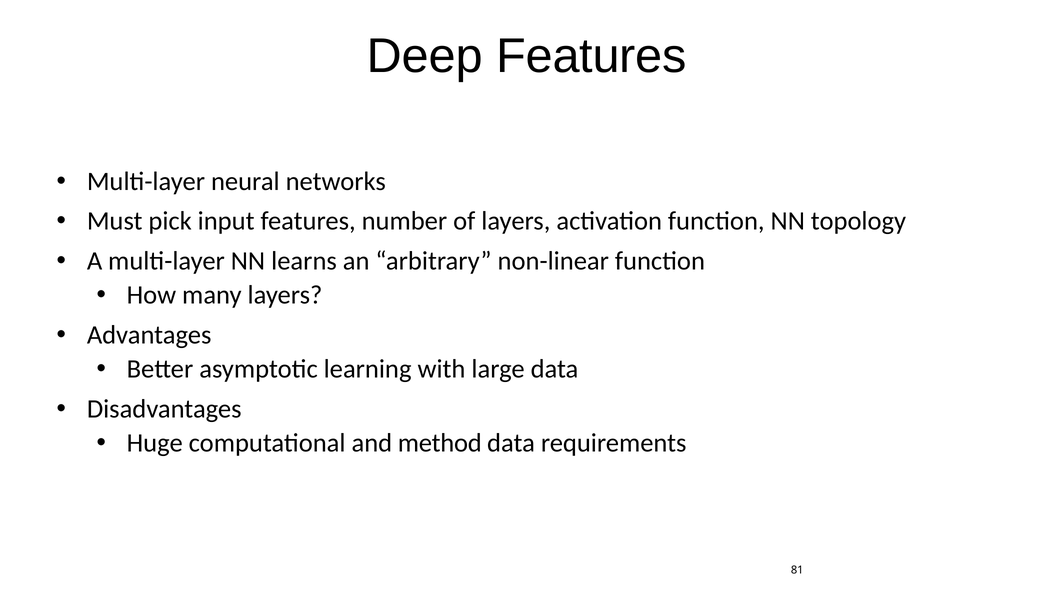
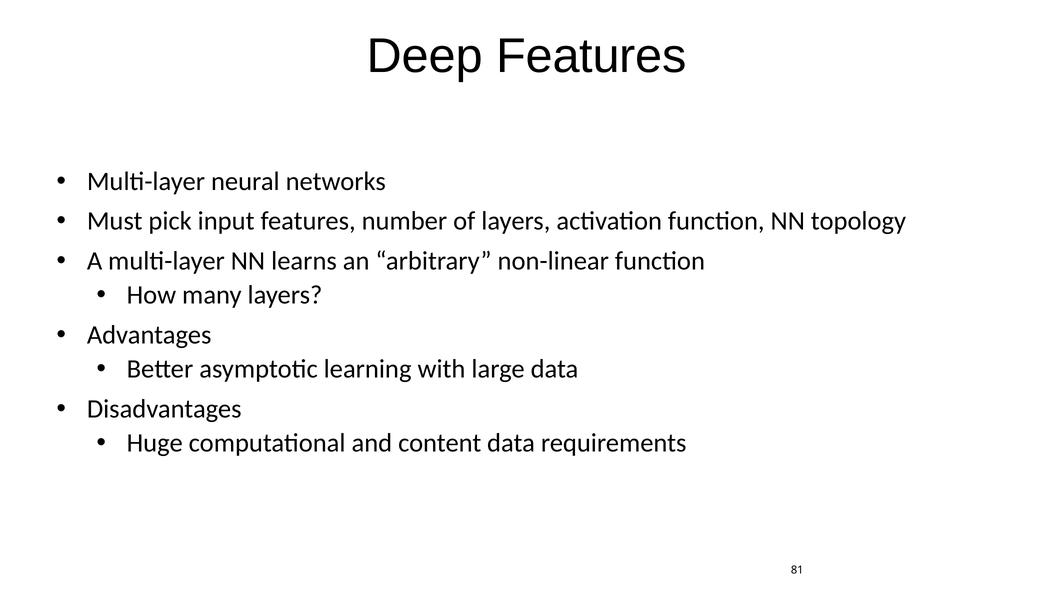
method: method -> content
